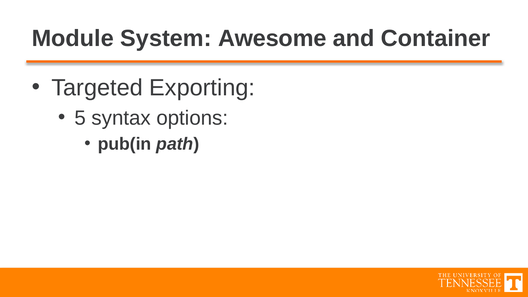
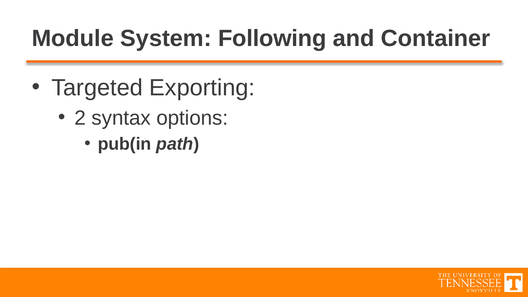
Awesome: Awesome -> Following
5: 5 -> 2
